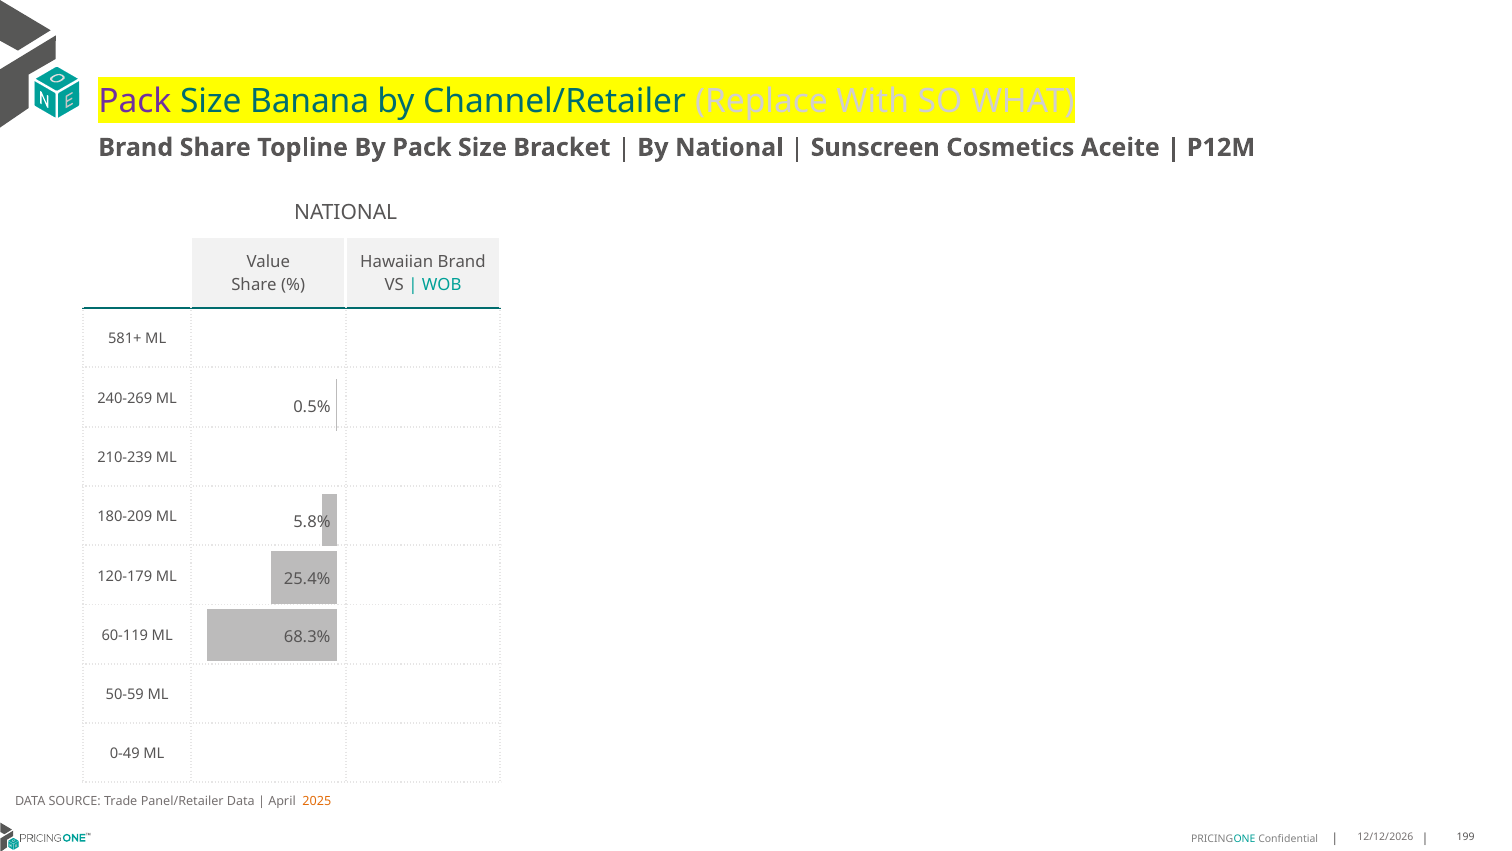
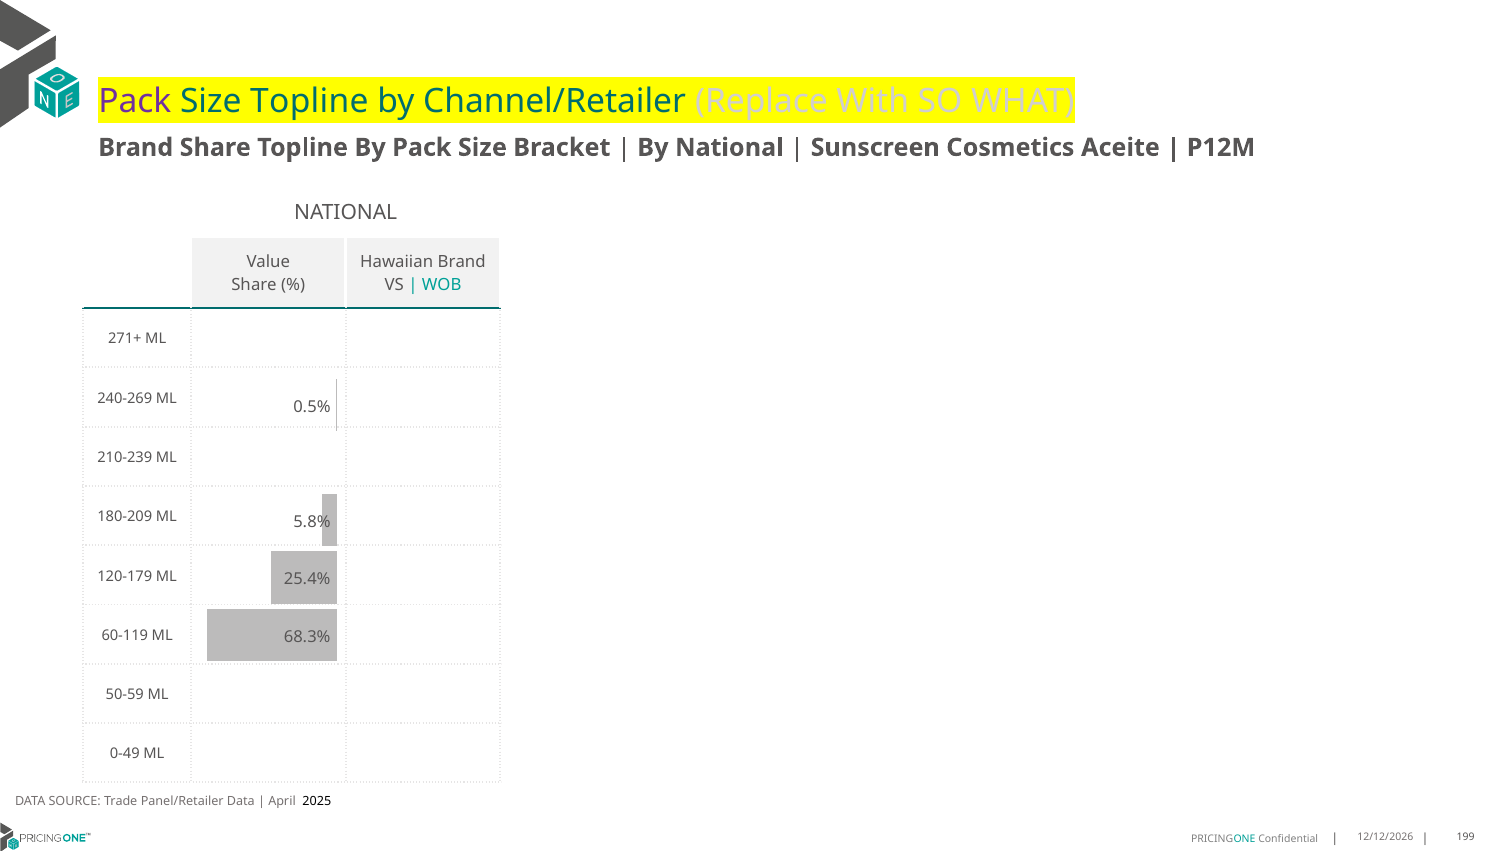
Size Banana: Banana -> Topline
581+: 581+ -> 271+
2025 colour: orange -> black
